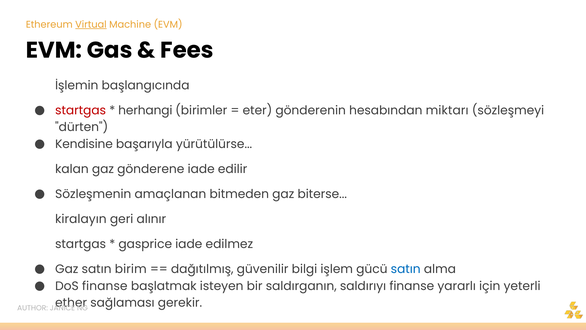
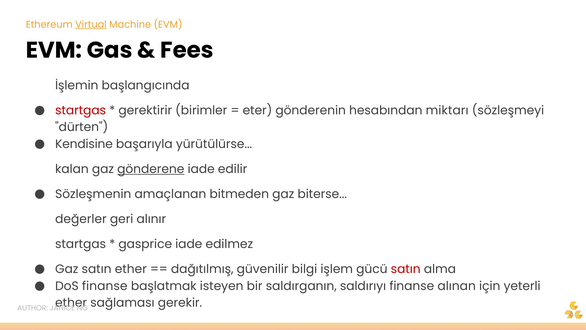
herhangi: herhangi -> gerektirir
gönderene underline: none -> present
kiralayın: kiralayın -> değerler
satın birim: birim -> ether
satın at (406, 269) colour: blue -> red
yararlı: yararlı -> alınan
